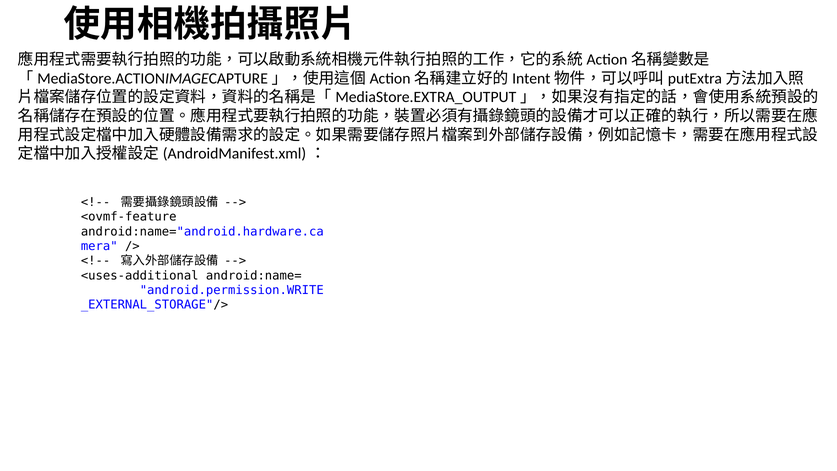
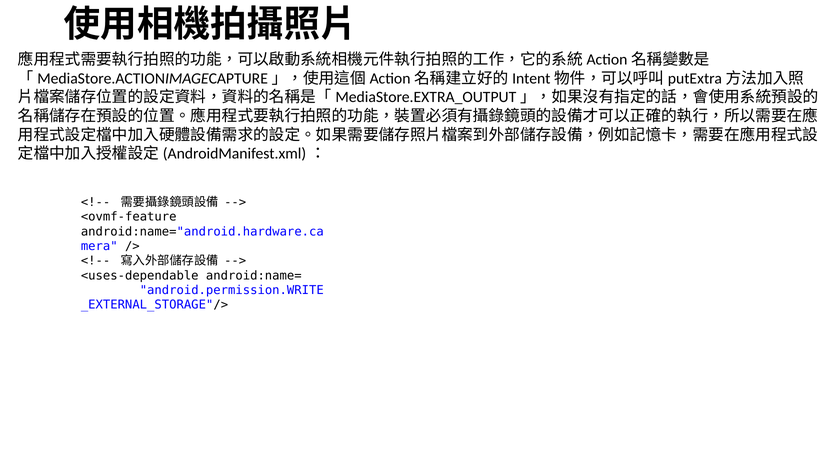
<uses-additional: <uses-additional -> <uses-dependable
